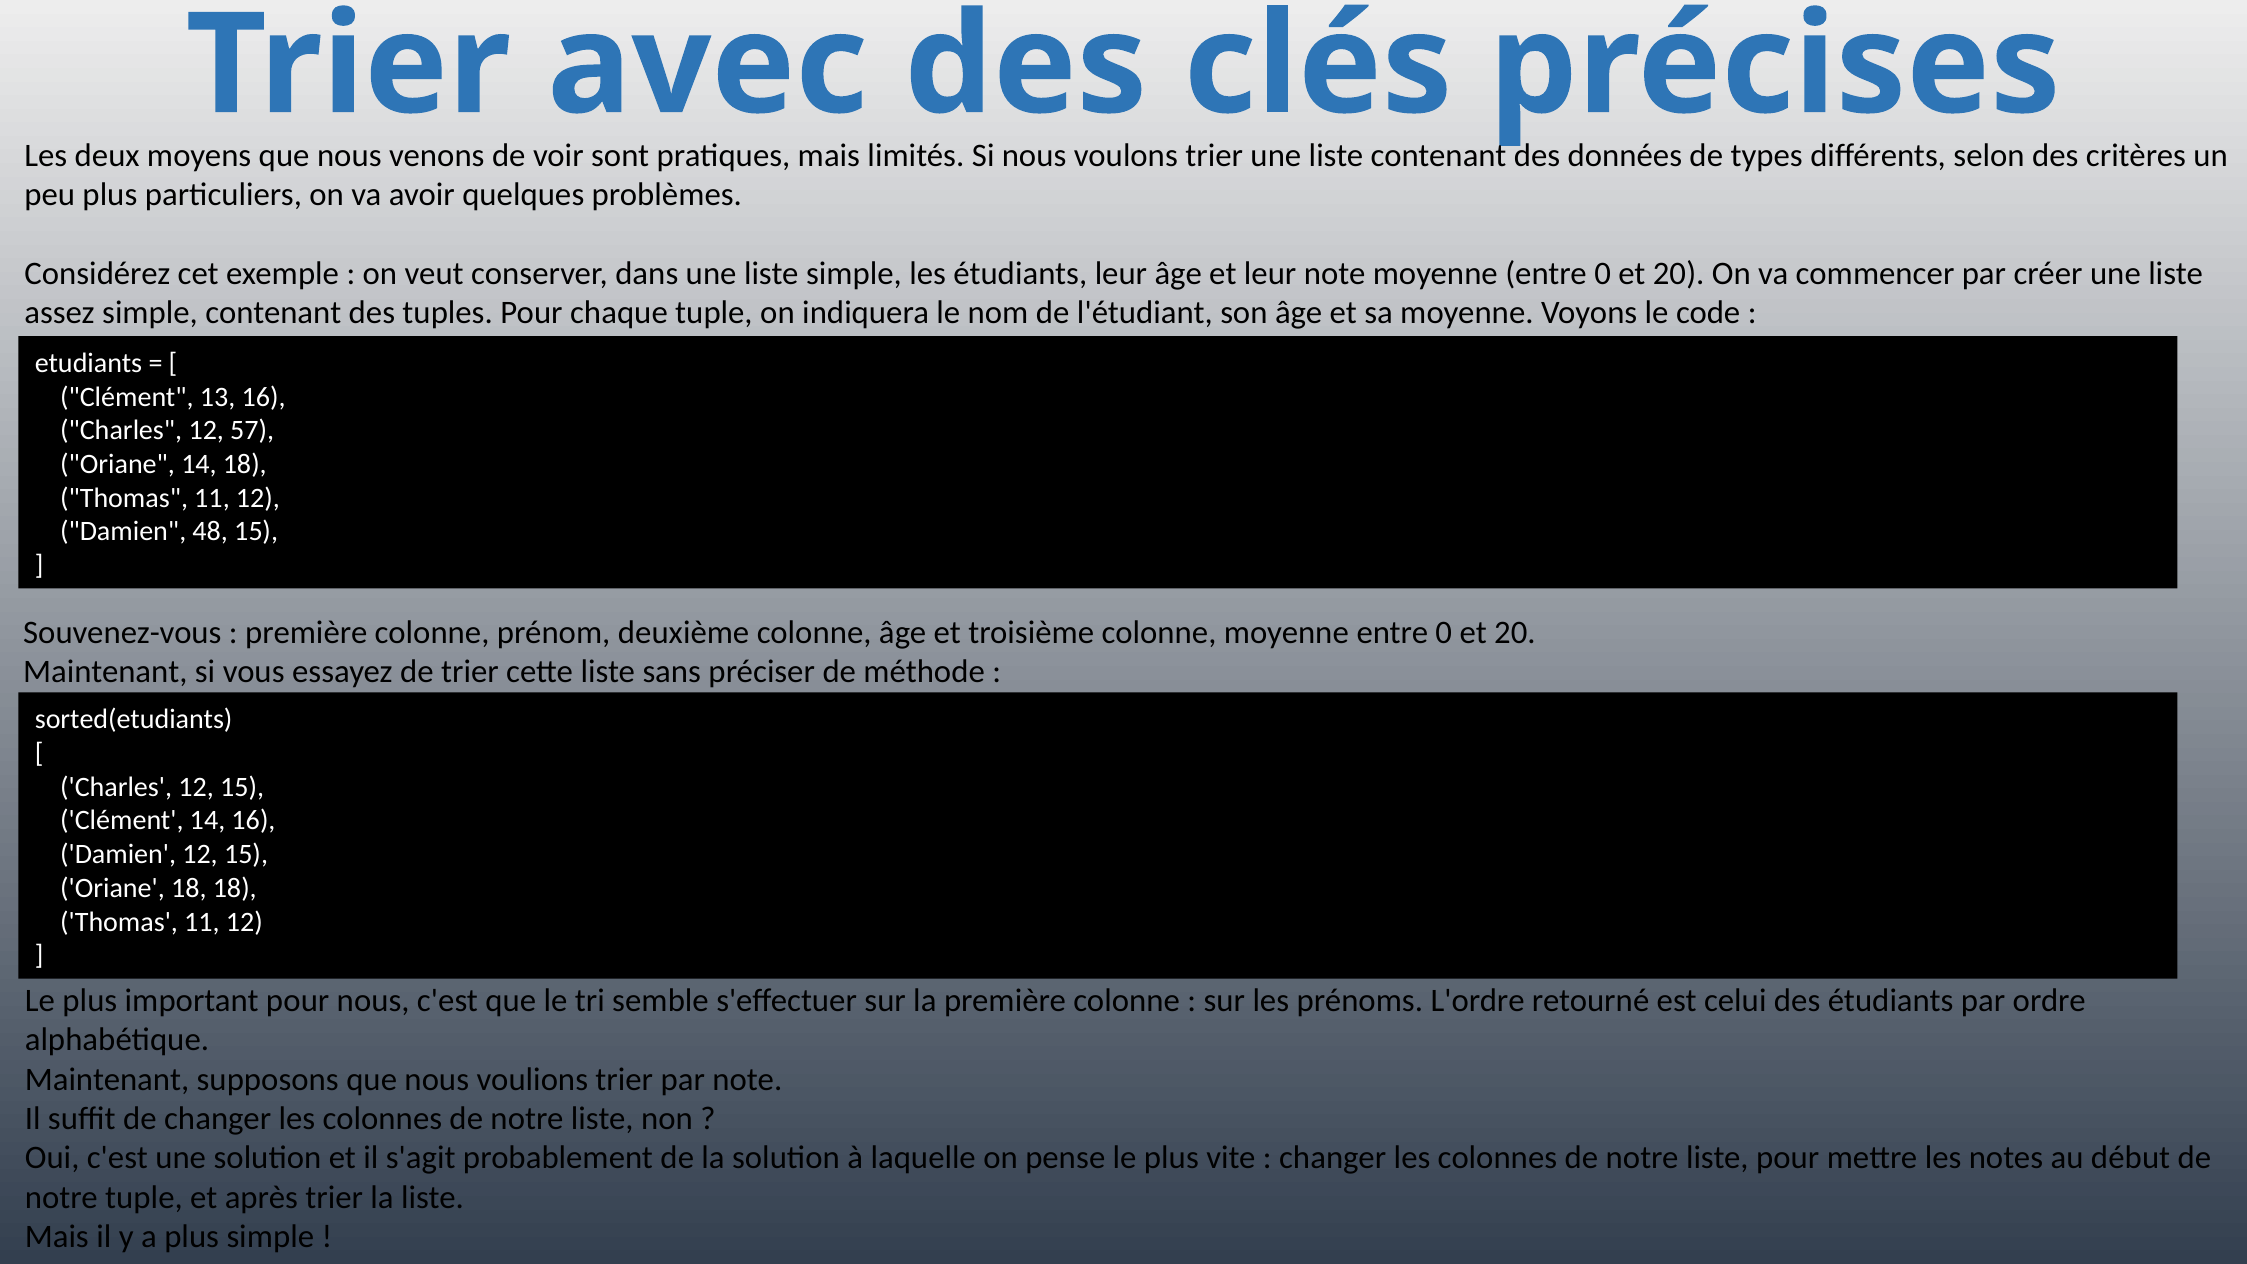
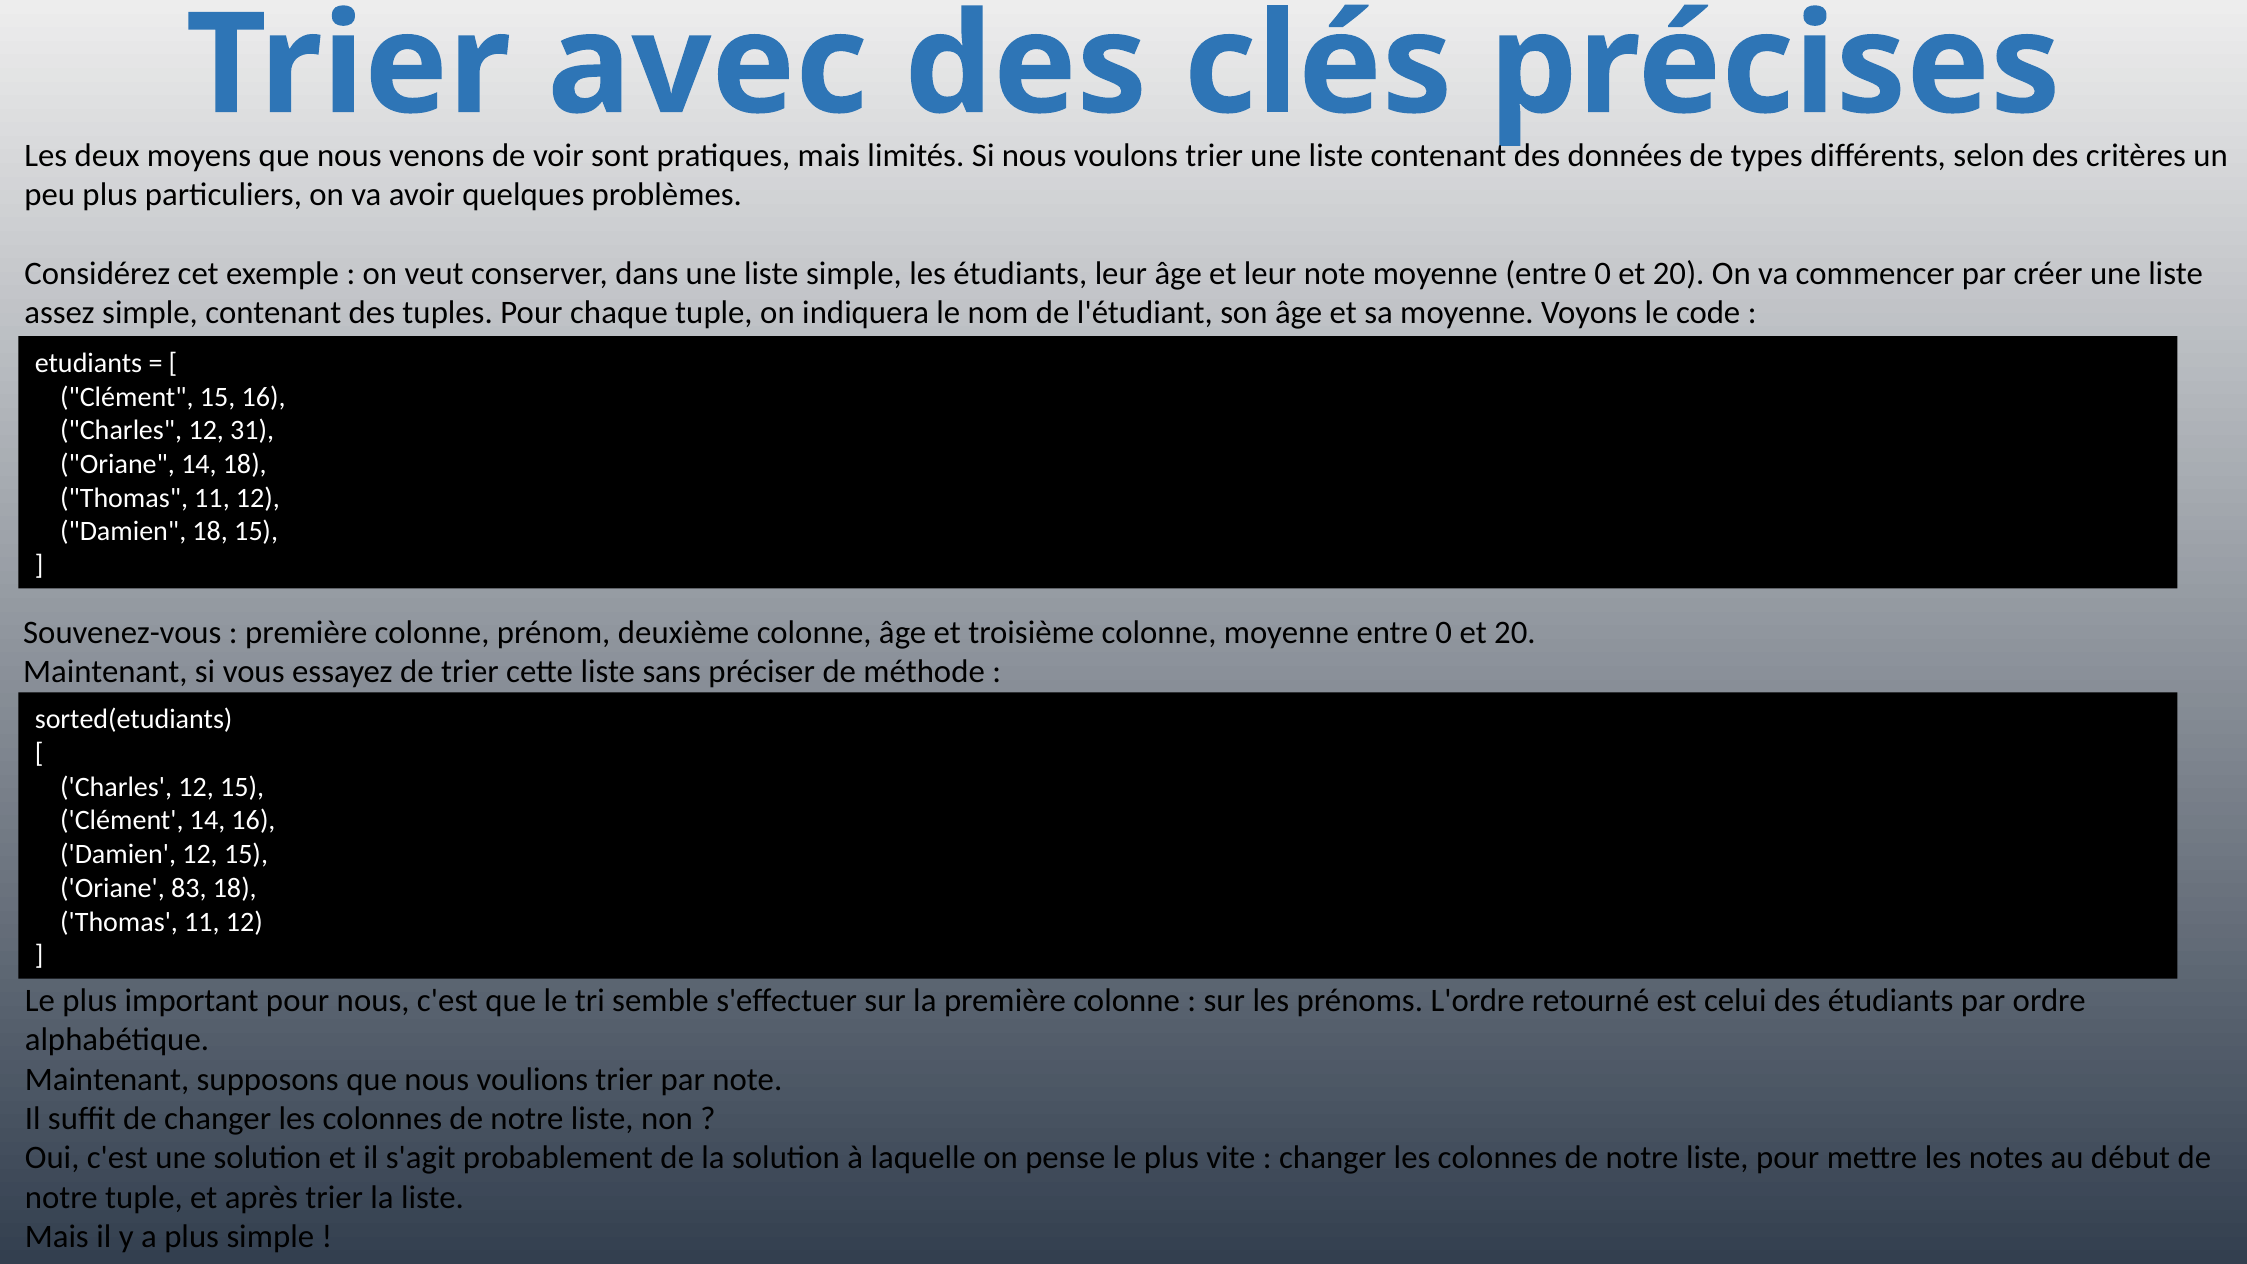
Clément 13: 13 -> 15
57: 57 -> 31
Damien 48: 48 -> 18
Oriane 18: 18 -> 83
